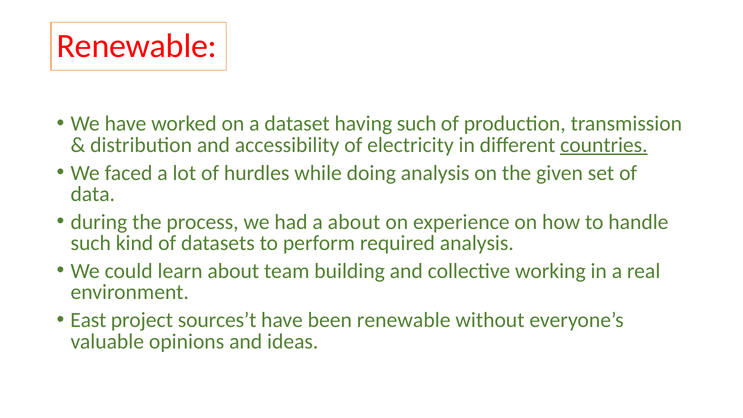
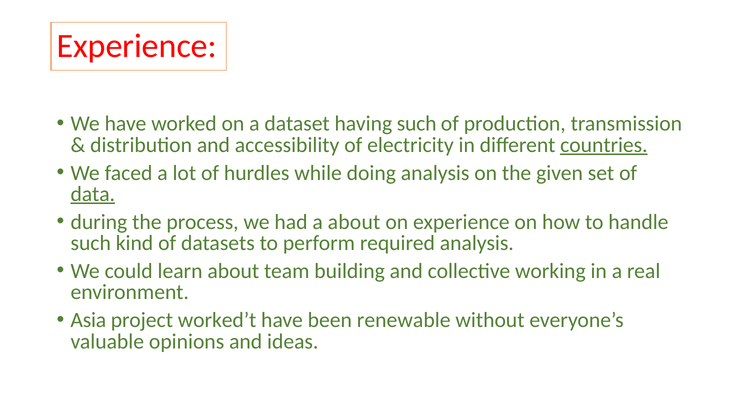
Renewable at (137, 46): Renewable -> Experience
data underline: none -> present
East: East -> Asia
sources’t: sources’t -> worked’t
